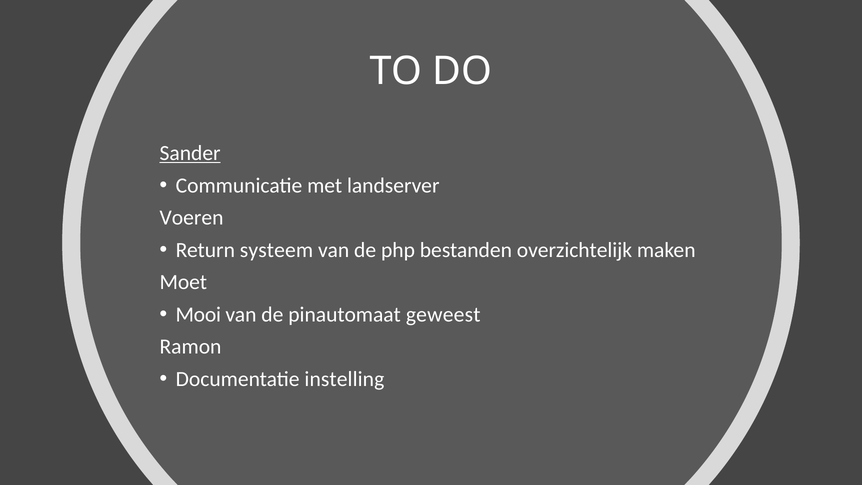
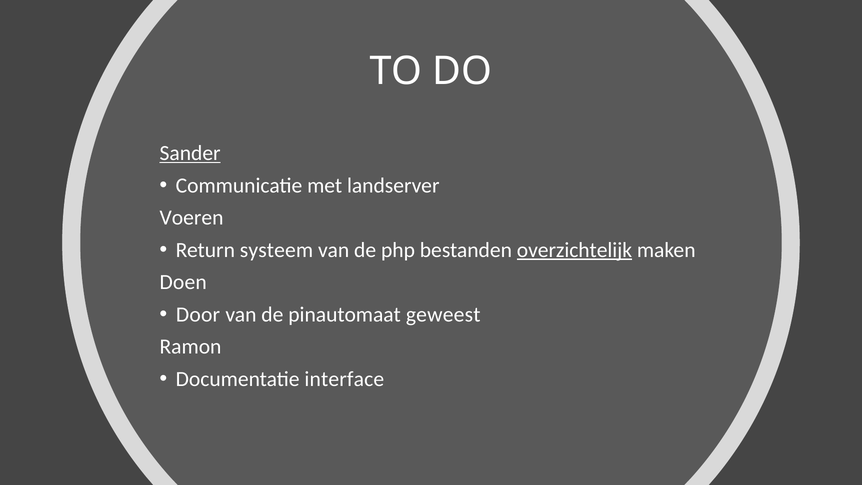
overzichtelijk underline: none -> present
Moet: Moet -> Doen
Mooi: Mooi -> Door
instelling: instelling -> interface
